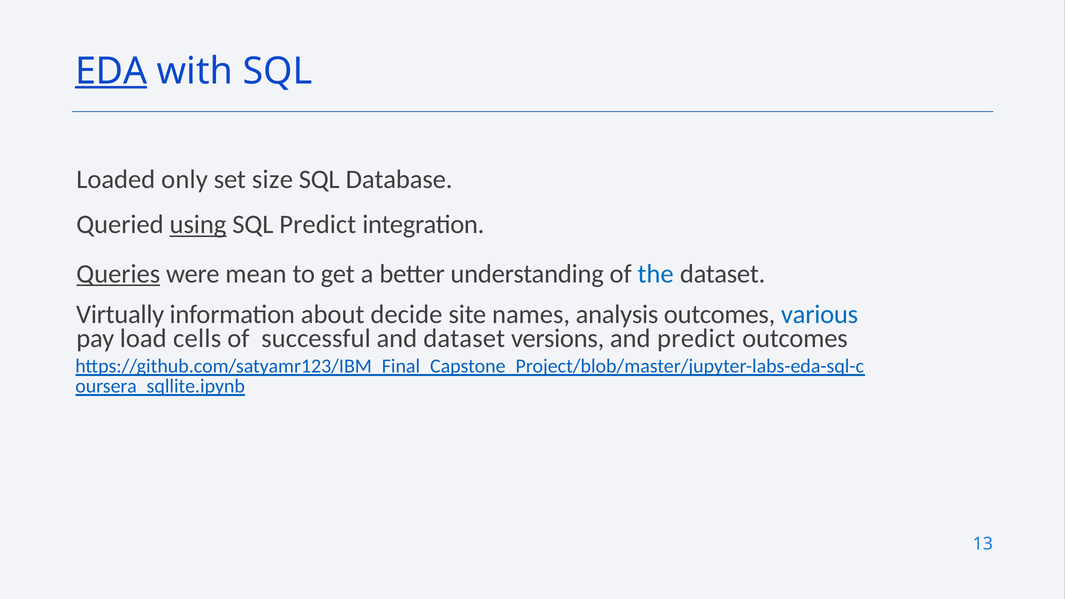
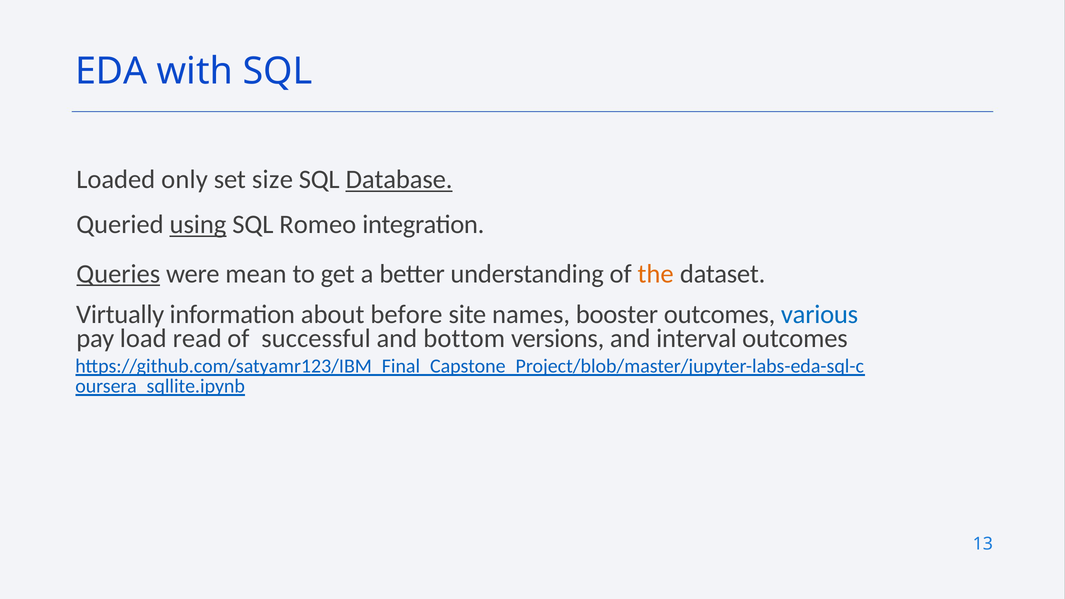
EDA underline: present -> none
Database underline: none -> present
SQL Predict: Predict -> Romeo
the colour: blue -> orange
decide: decide -> before
analysis: analysis -> booster
cells: cells -> read
and dataset: dataset -> bottom
and predict: predict -> interval
